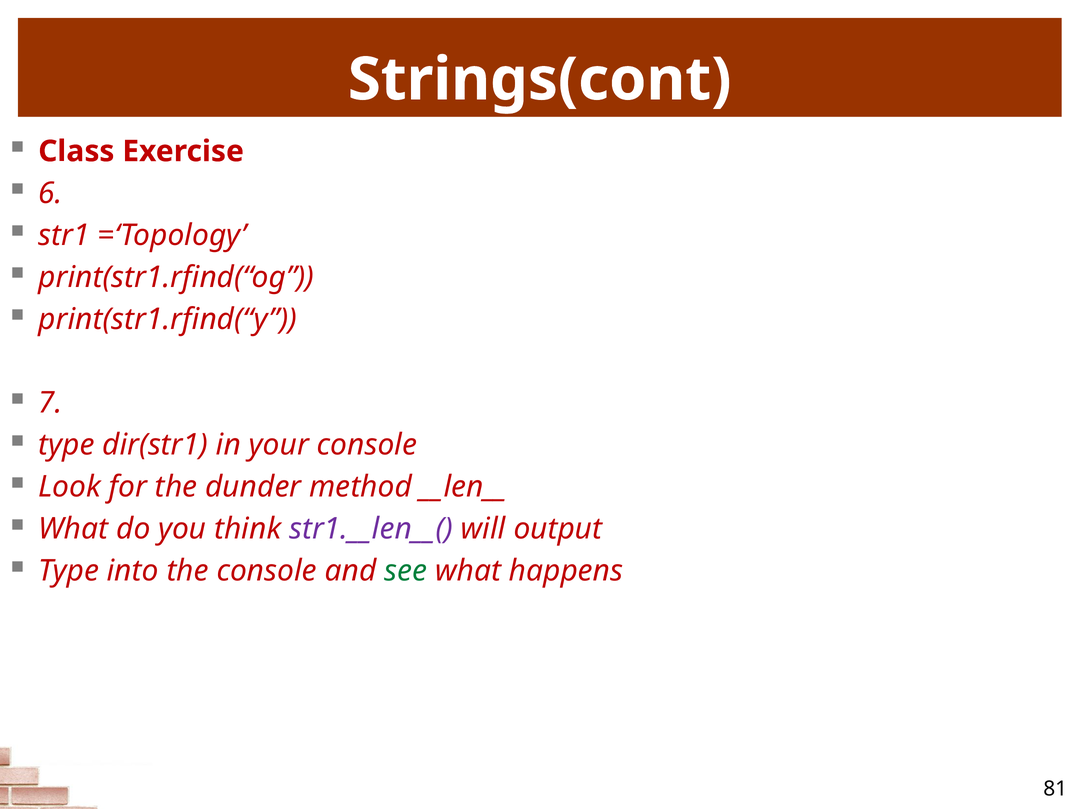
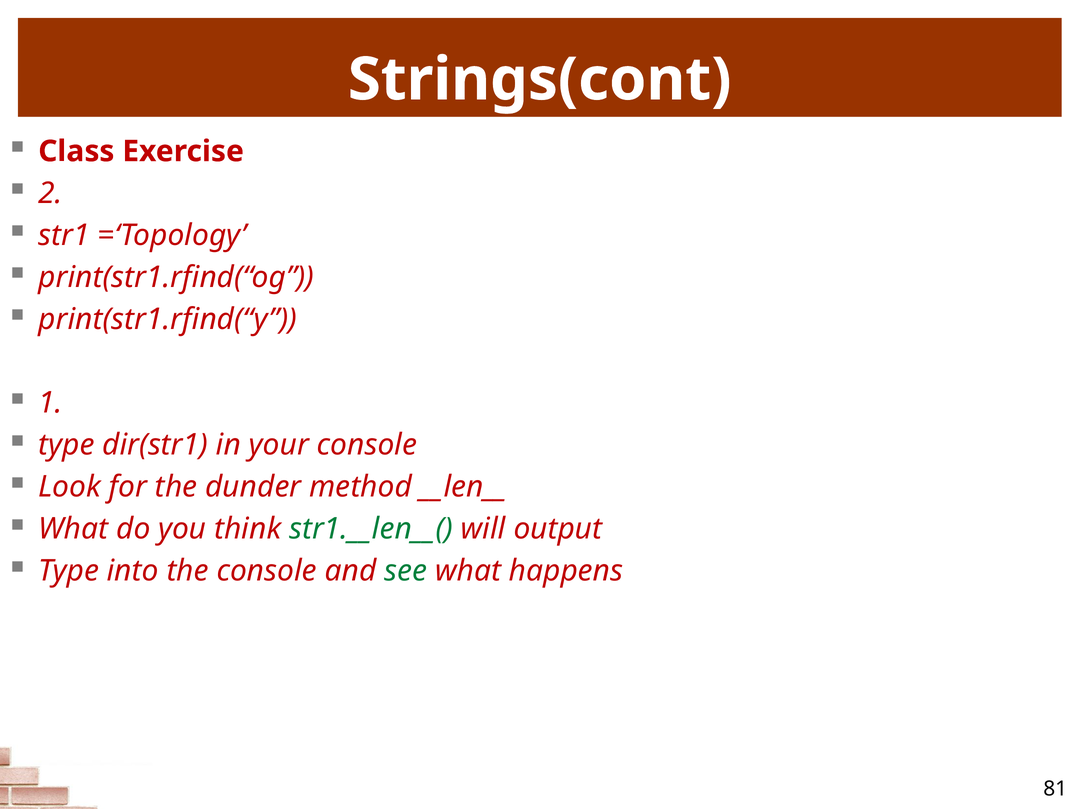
6: 6 -> 2
7: 7 -> 1
str1.__len__( colour: purple -> green
